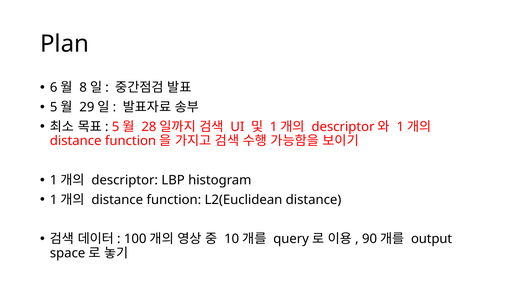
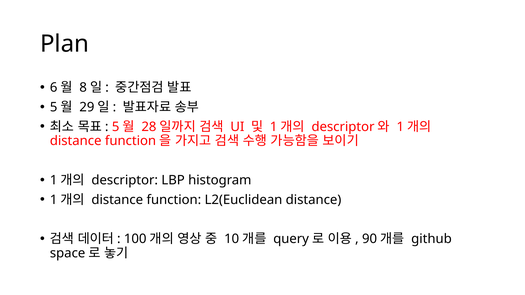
output: output -> github
